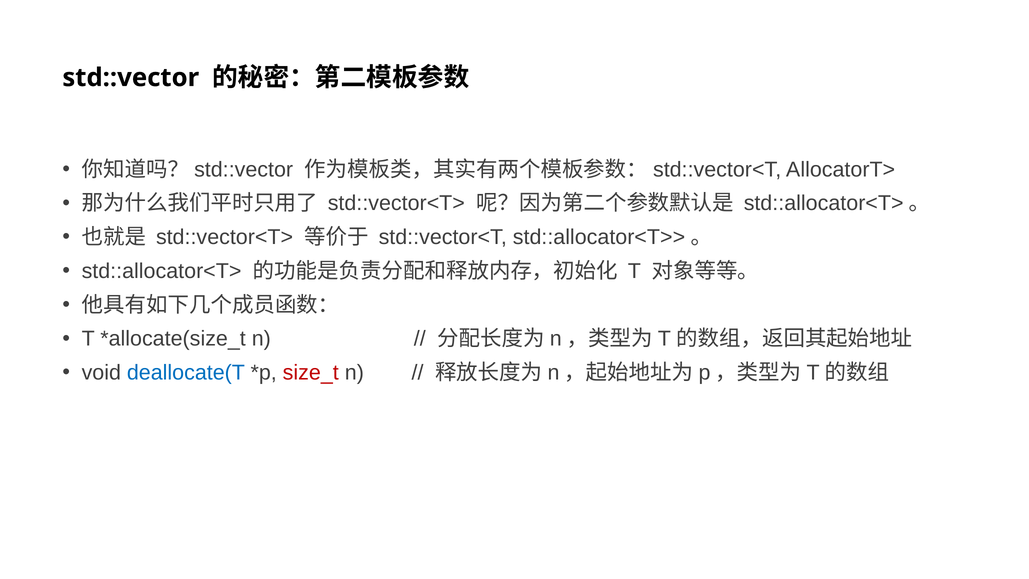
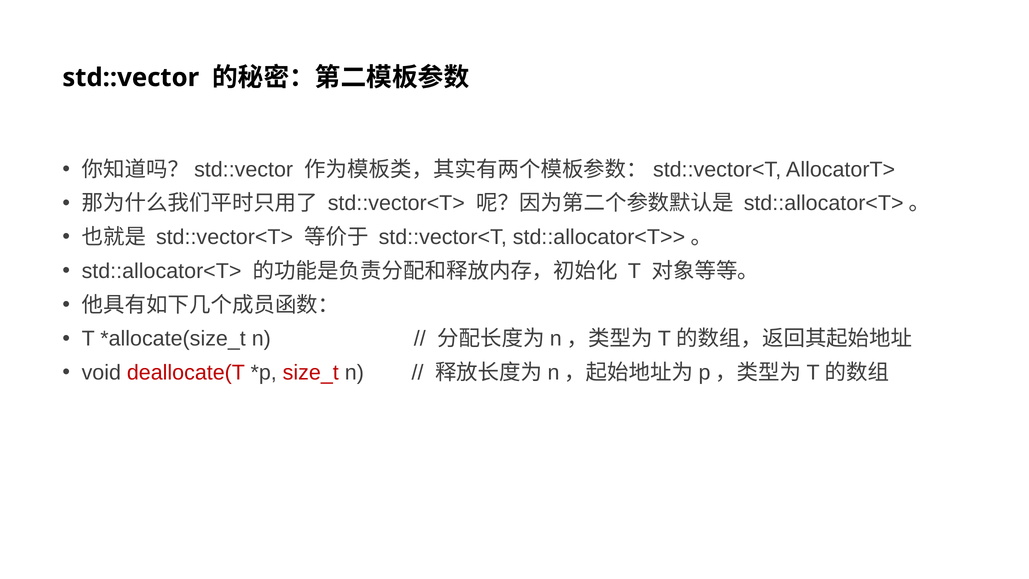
deallocate(T colour: blue -> red
